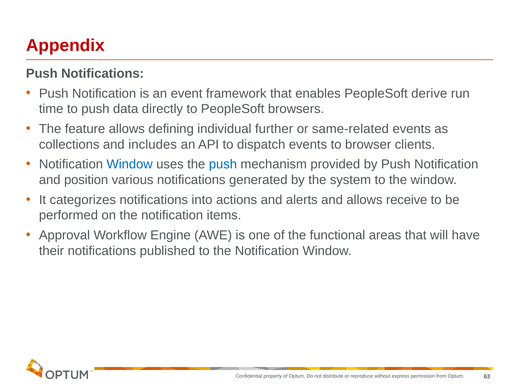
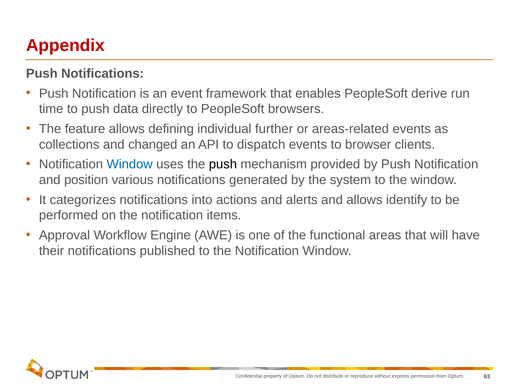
same-related: same-related -> areas-related
includes: includes -> changed
push at (223, 164) colour: blue -> black
receive: receive -> identify
